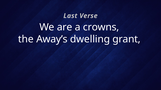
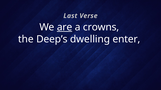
are underline: none -> present
Away’s: Away’s -> Deep’s
grant: grant -> enter
